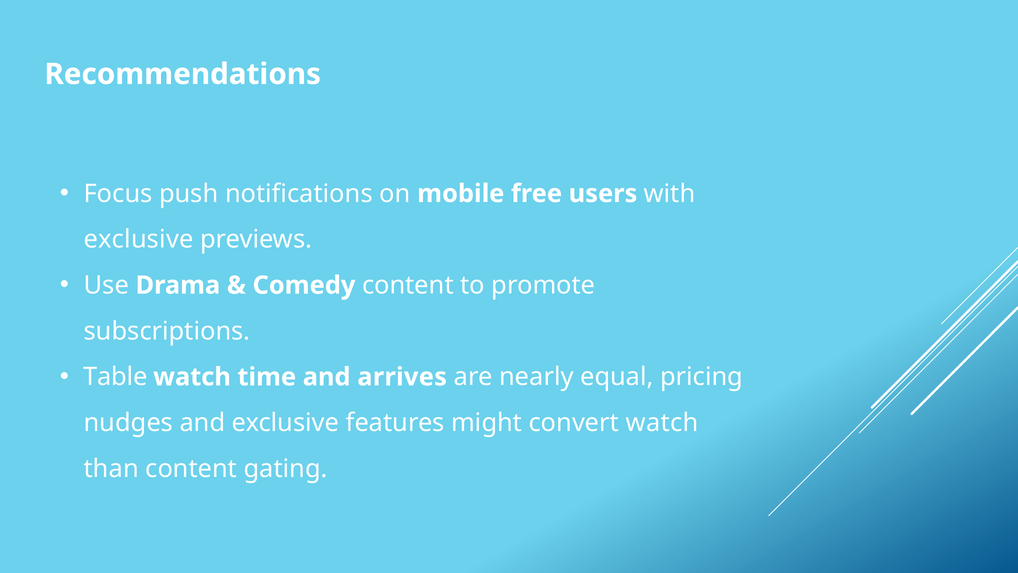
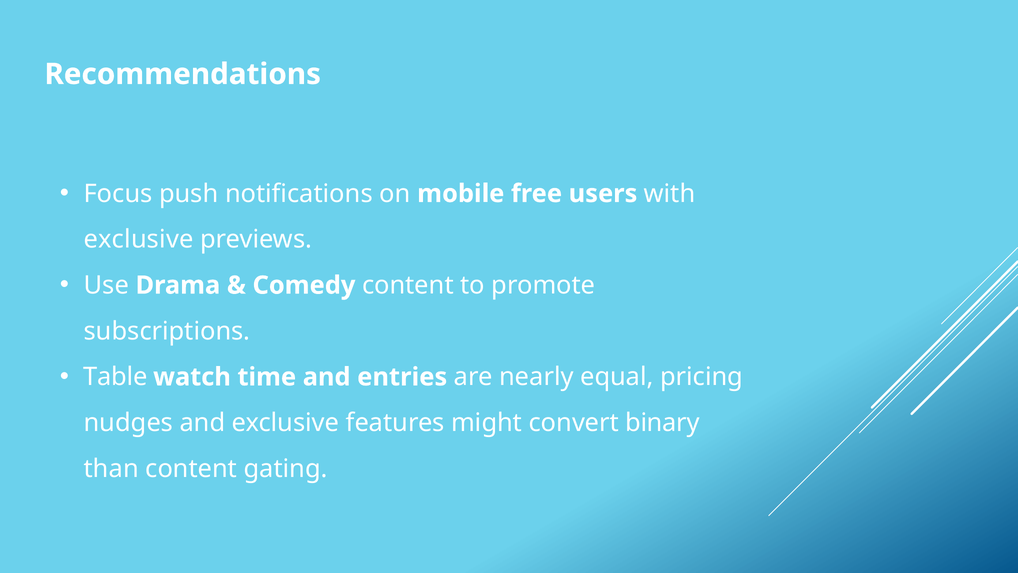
arrives: arrives -> entries
convert watch: watch -> binary
